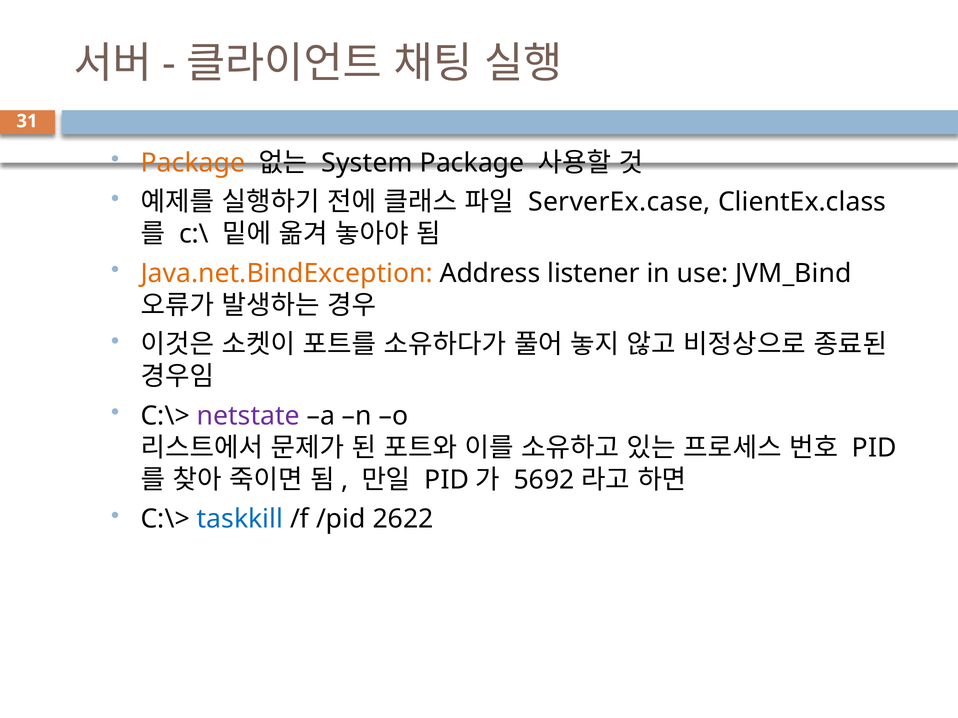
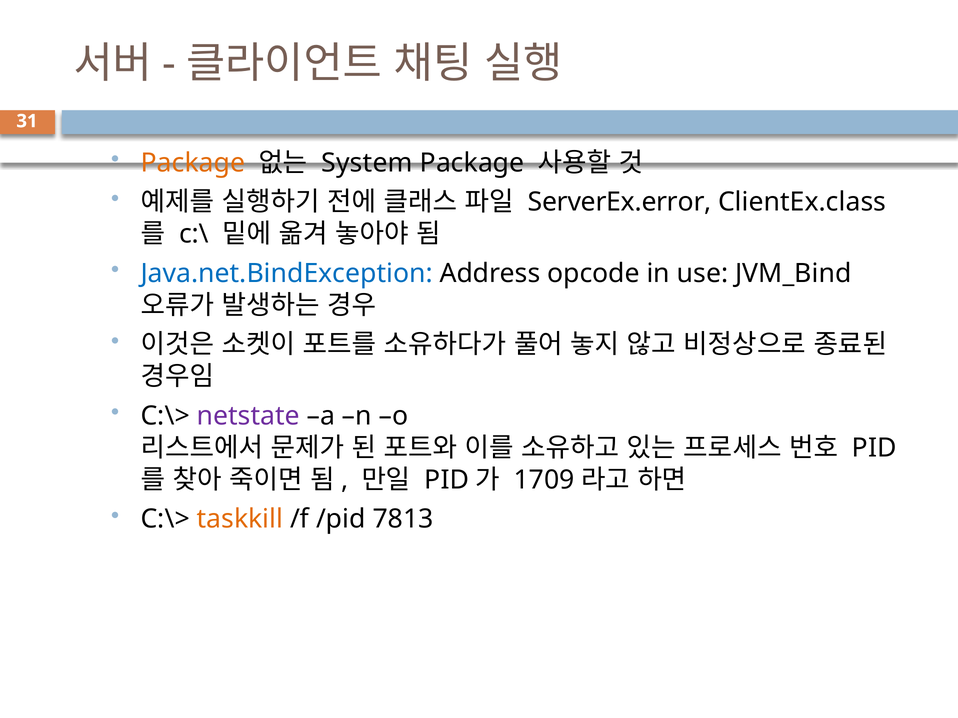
ServerEx.case: ServerEx.case -> ServerEx.error
Java.net.BindException colour: orange -> blue
listener: listener -> opcode
5692: 5692 -> 1709
taskkill colour: blue -> orange
2622: 2622 -> 7813
